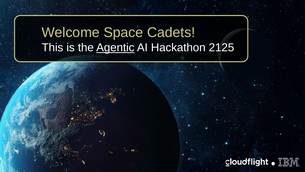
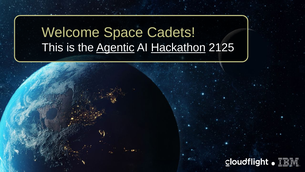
Hackathon underline: none -> present
